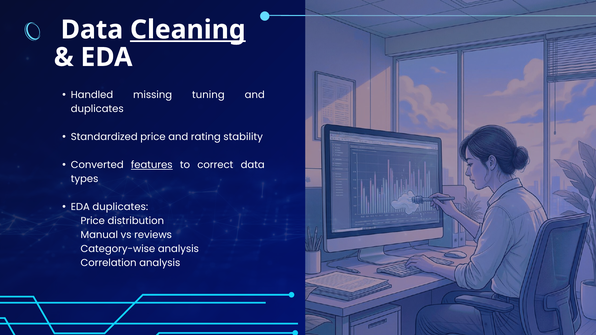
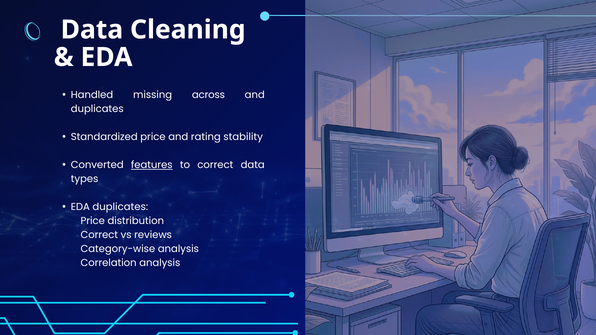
Cleaning underline: present -> none
tuning: tuning -> across
Manual at (99, 235): Manual -> Correct
